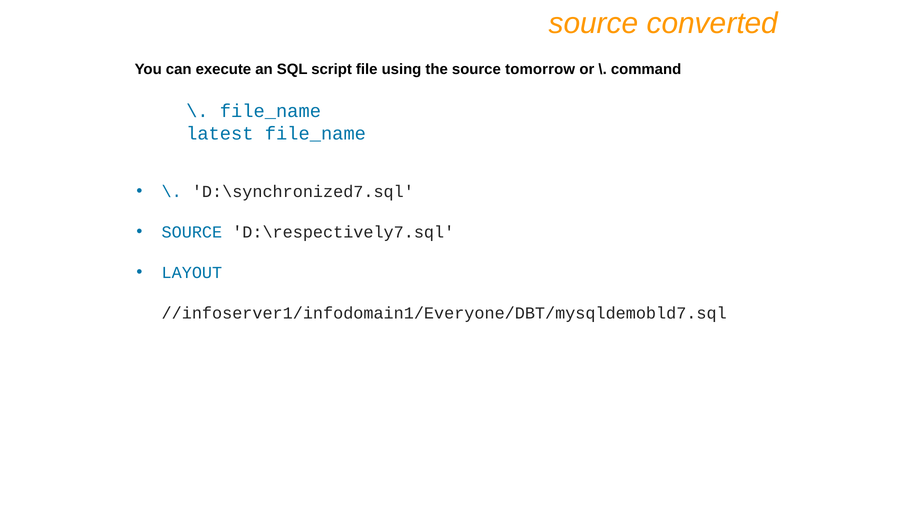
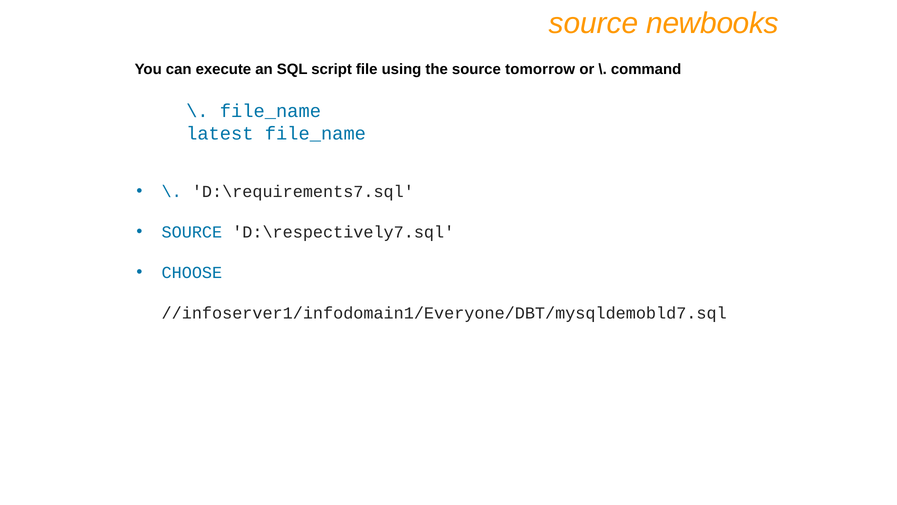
converted: converted -> newbooks
D:\synchronized7.sql: D:\synchronized7.sql -> D:\requirements7.sql
LAYOUT: LAYOUT -> CHOOSE
